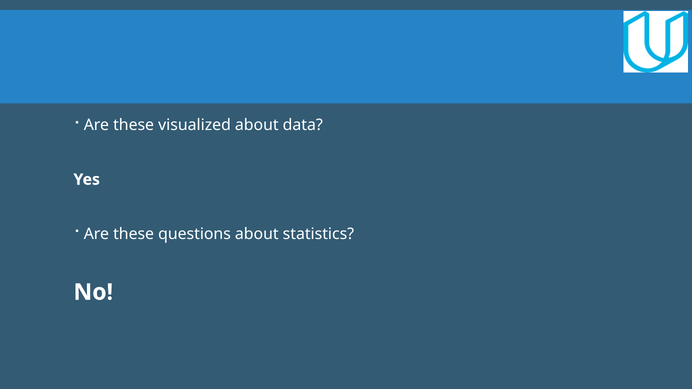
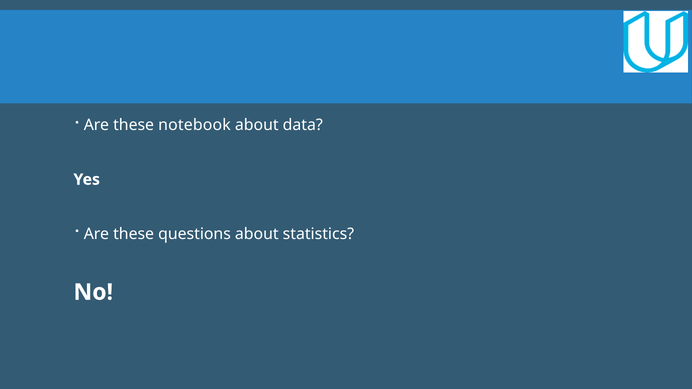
visualized: visualized -> notebook
